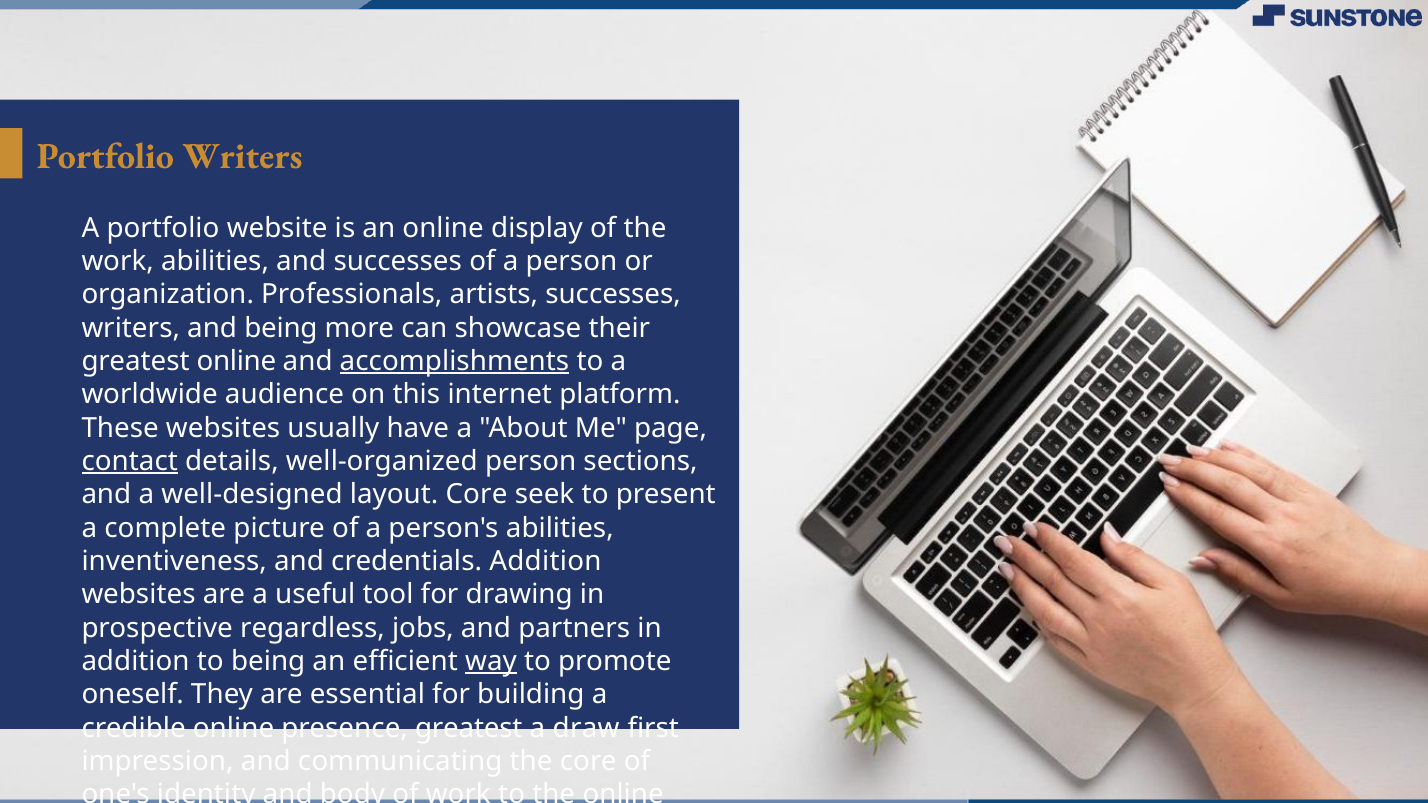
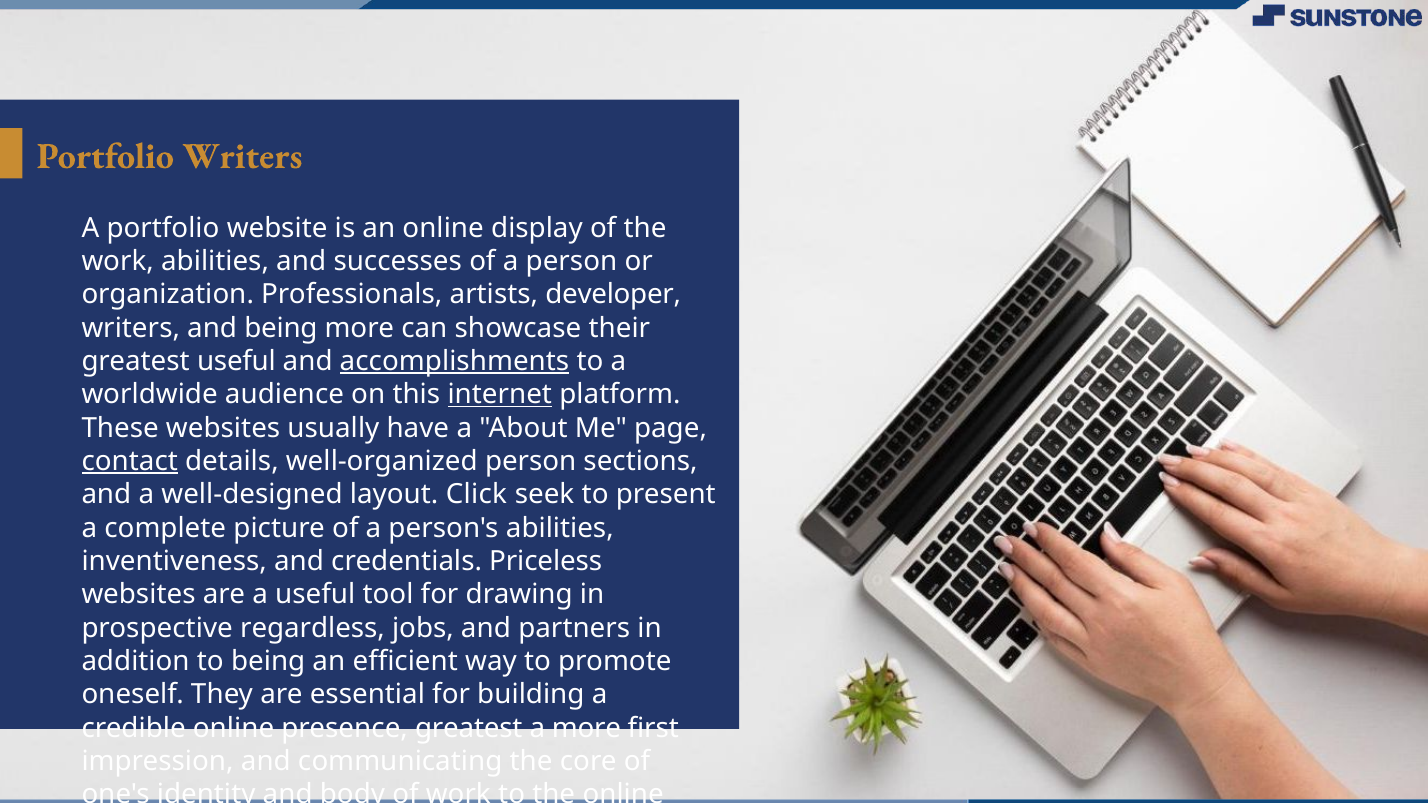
artists successes: successes -> developer
greatest online: online -> useful
internet underline: none -> present
layout Core: Core -> Click
credentials Addition: Addition -> Priceless
way underline: present -> none
a draw: draw -> more
